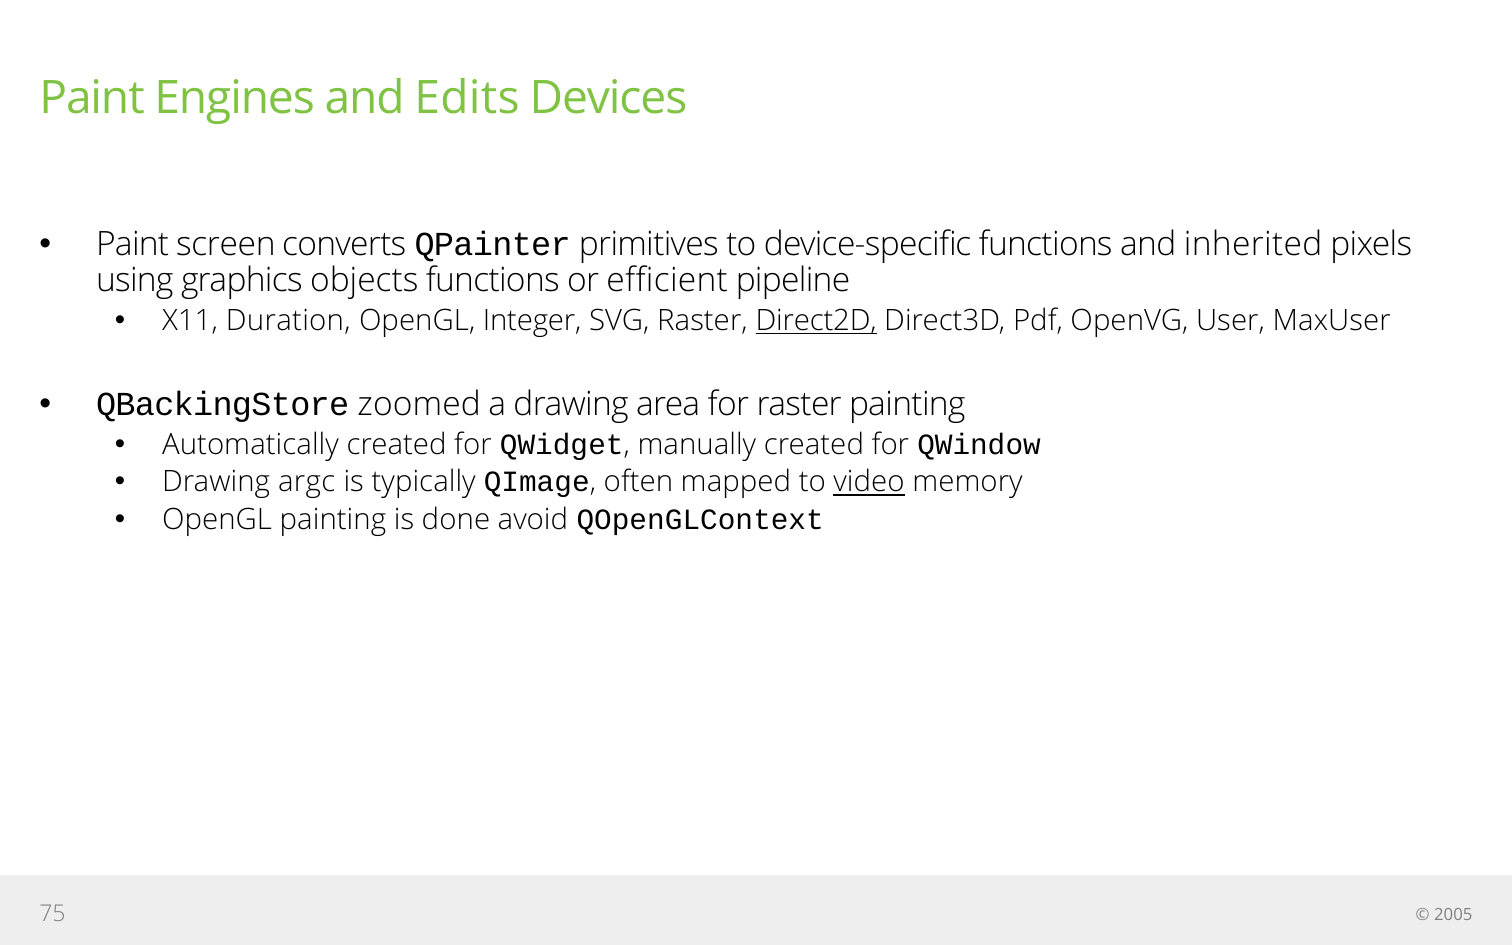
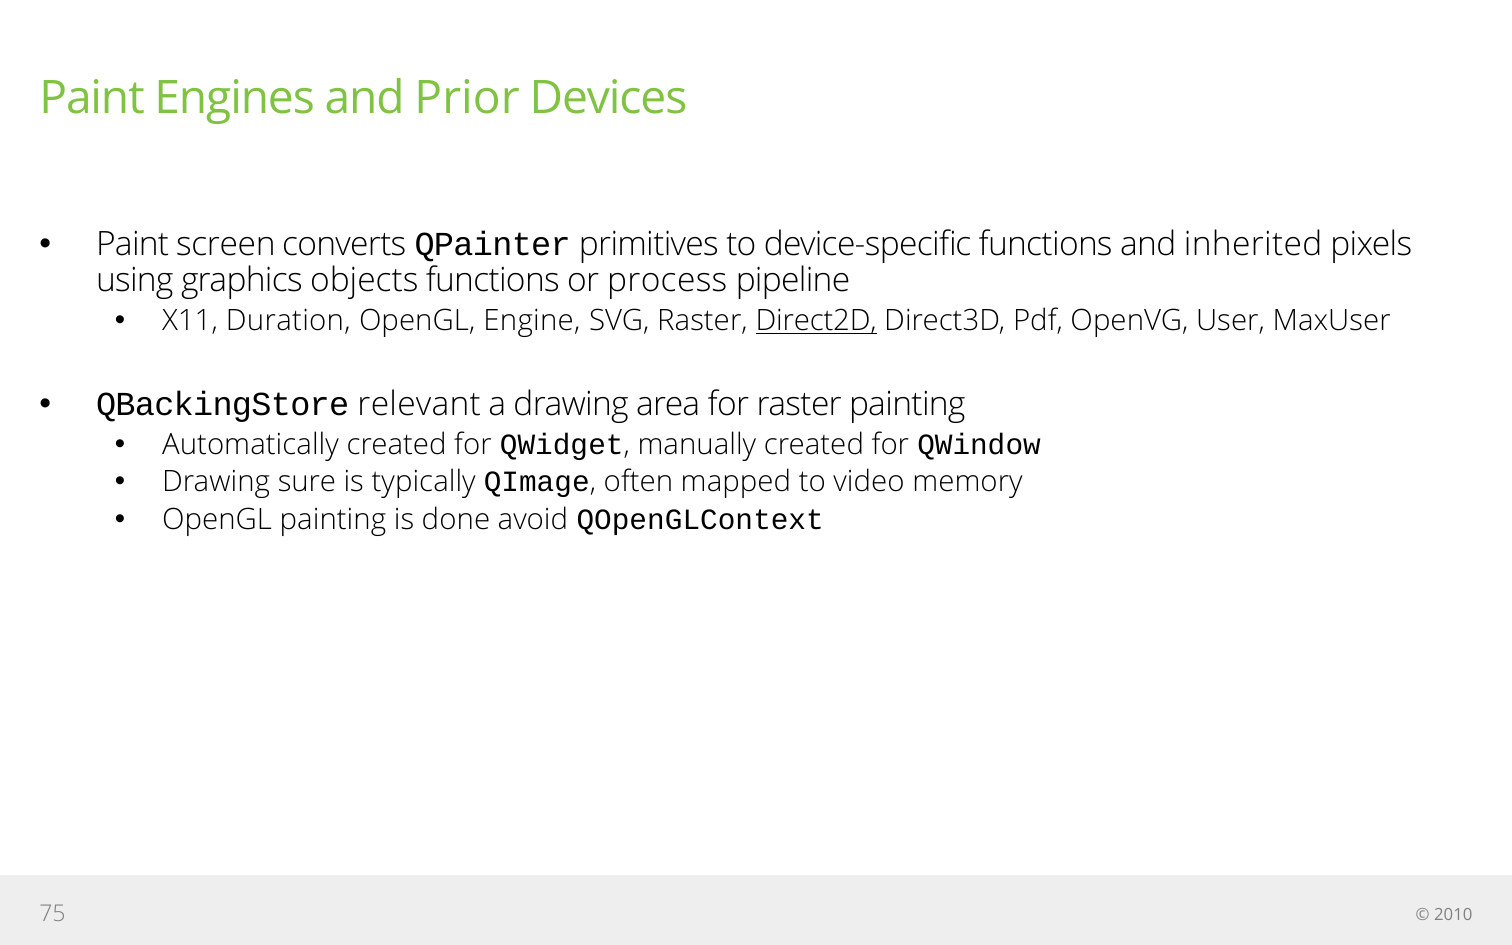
Edits: Edits -> Prior
efficient: efficient -> process
Integer: Integer -> Engine
zoomed: zoomed -> relevant
argc: argc -> sure
video underline: present -> none
2005: 2005 -> 2010
